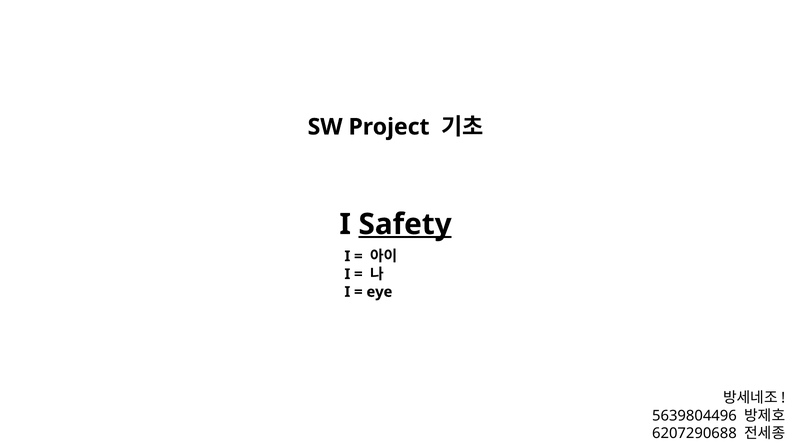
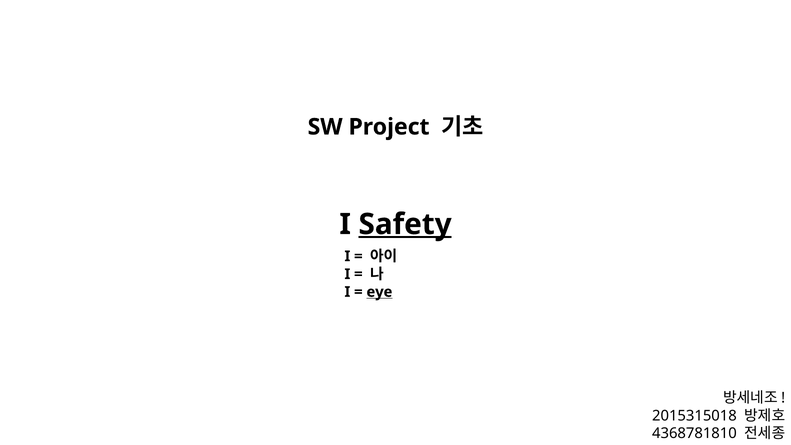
eye underline: none -> present
5639804496: 5639804496 -> 2015315018
6207290688: 6207290688 -> 4368781810
